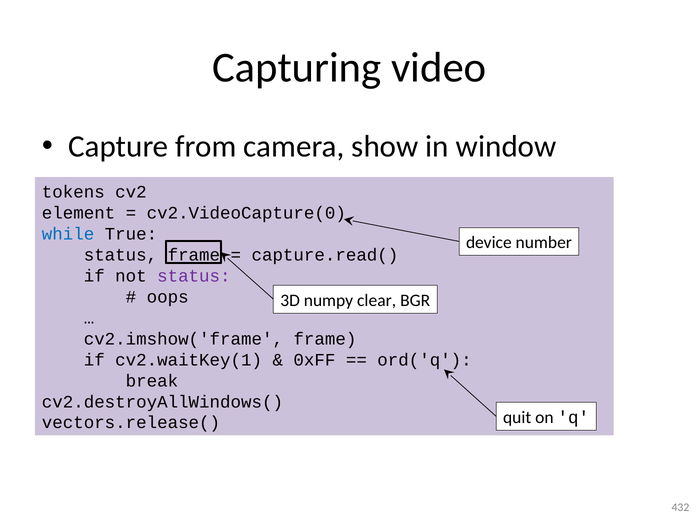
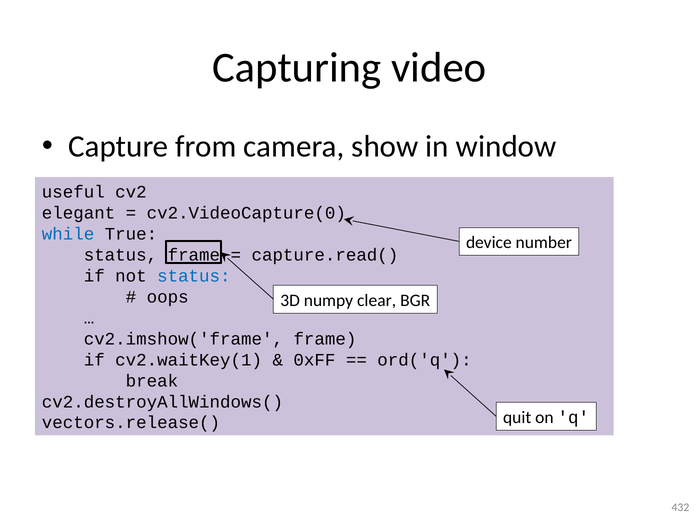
tokens: tokens -> useful
element: element -> elegant
status at (194, 276) colour: purple -> blue
